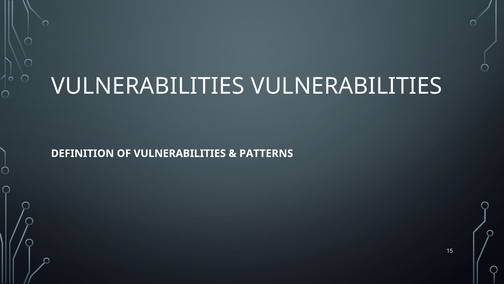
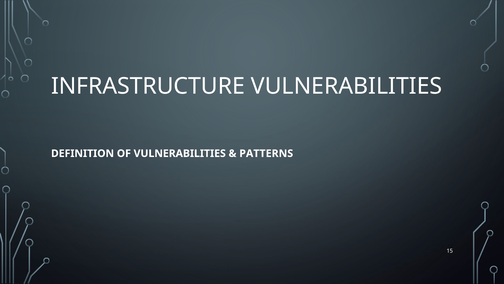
VULNERABILITIES at (148, 86): VULNERABILITIES -> INFRASTRUCTURE
